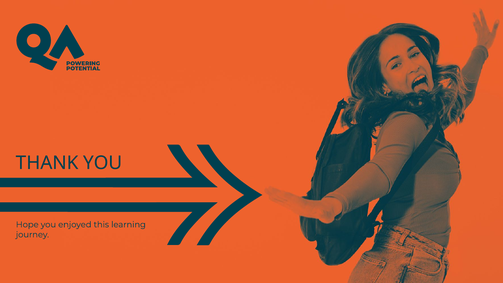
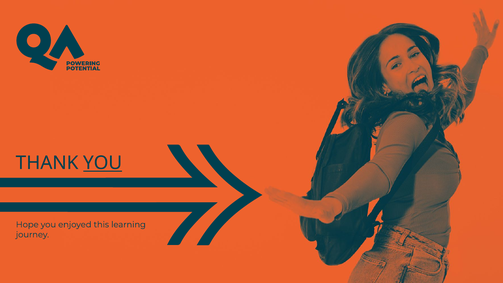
YOU at (103, 163) underline: none -> present
